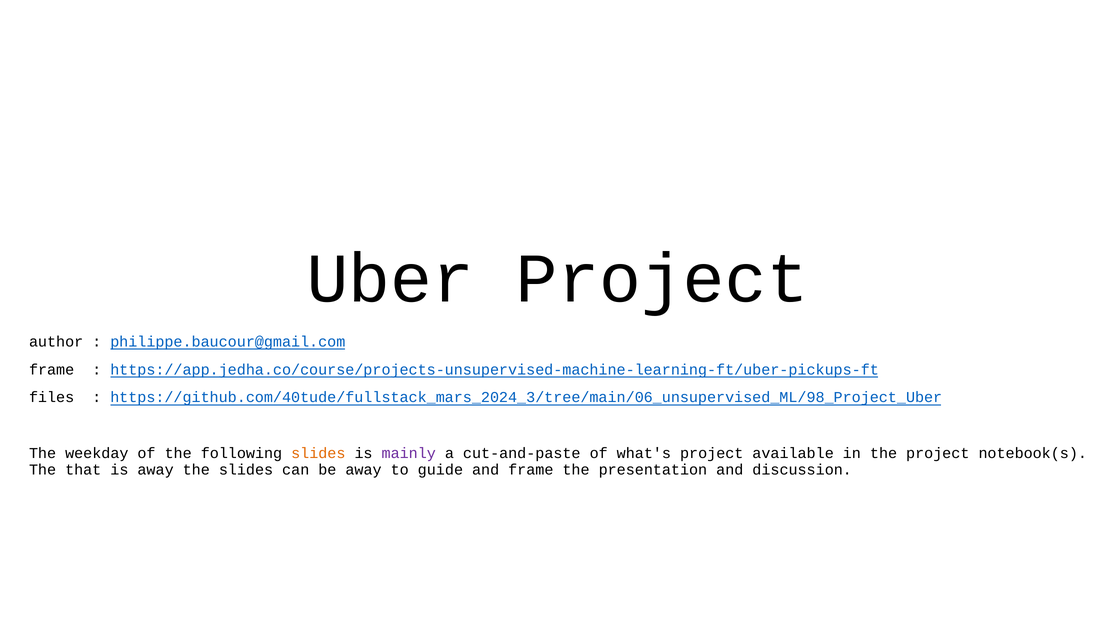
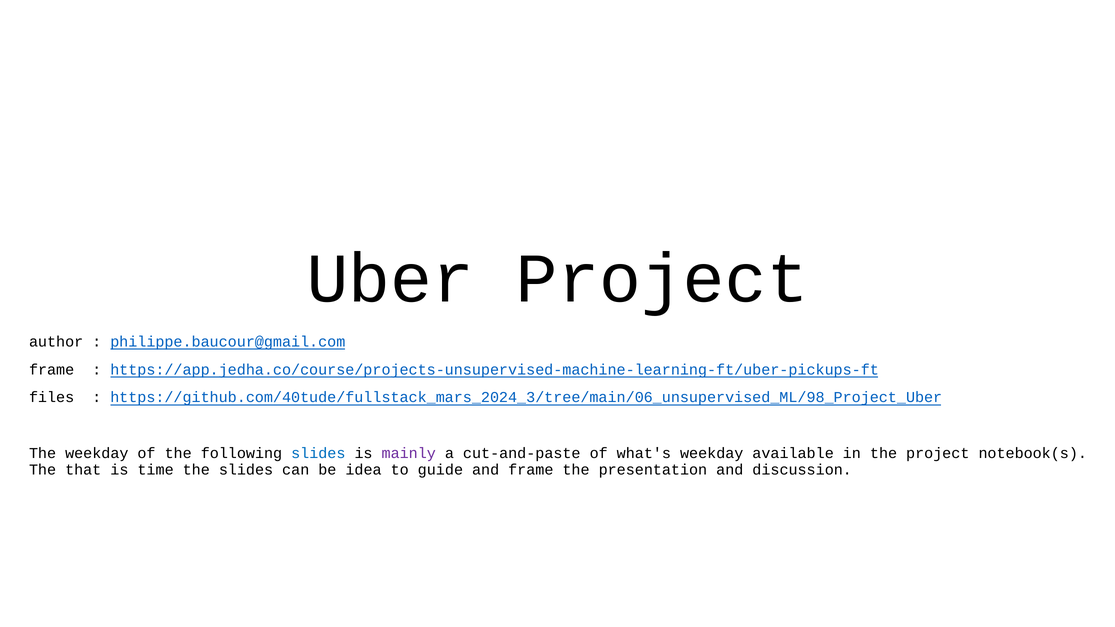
slides at (318, 453) colour: orange -> blue
what's project: project -> weekday
is away: away -> time
be away: away -> idea
